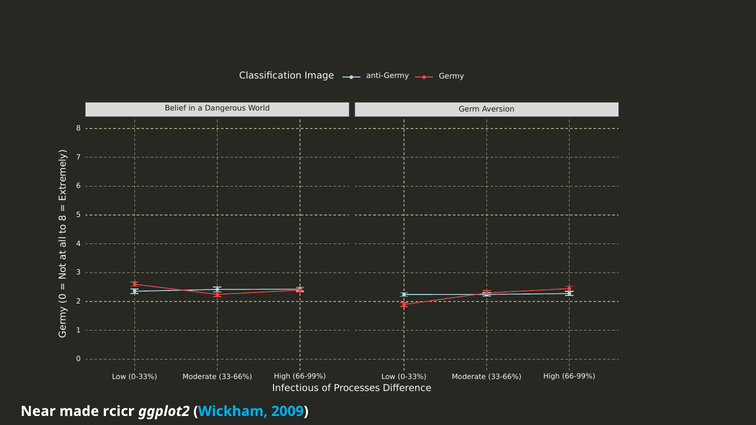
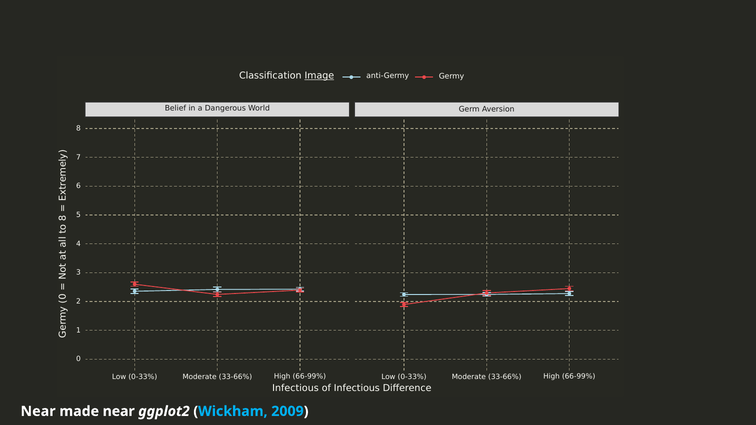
Image underline: none -> present
of Processes: Processes -> Infectious
made rcicr: rcicr -> near
